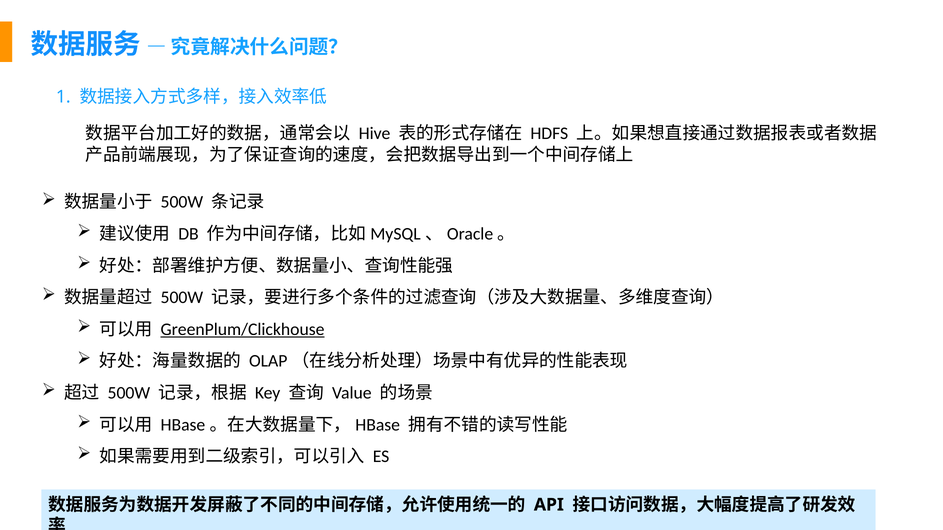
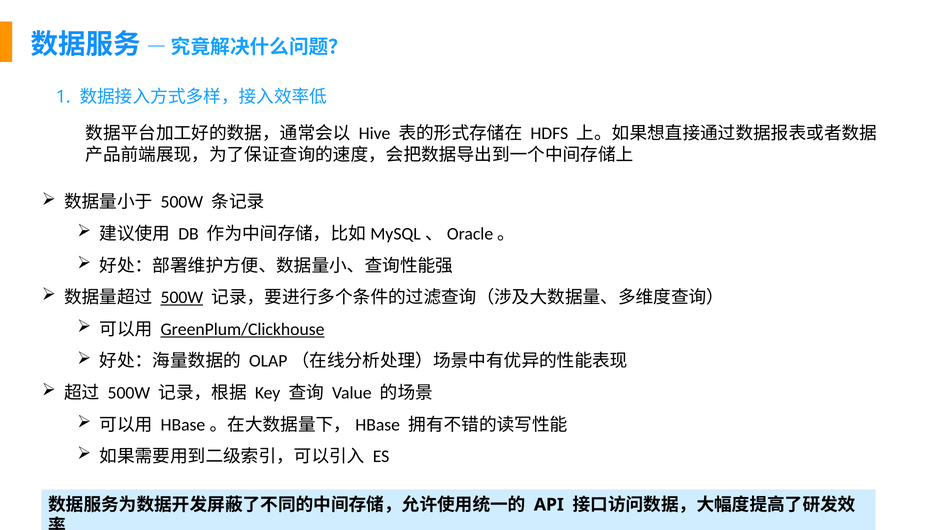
500W at (182, 298) underline: none -> present
